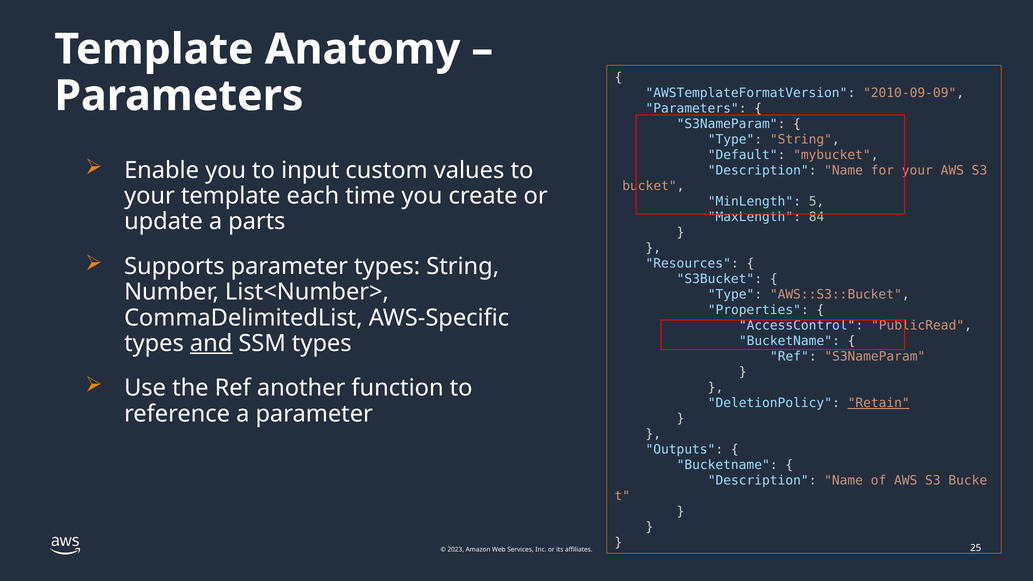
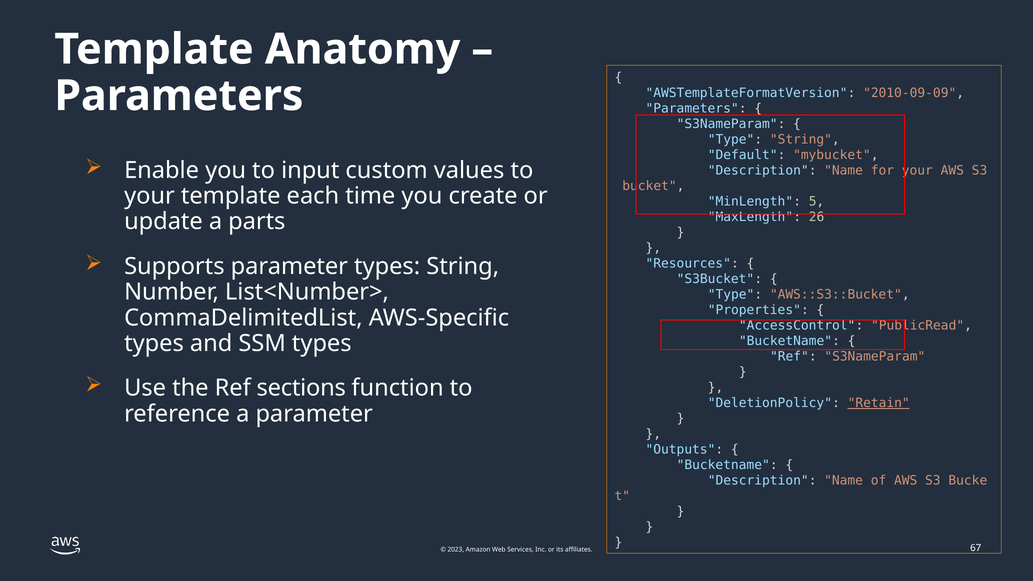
84: 84 -> 26
and underline: present -> none
another: another -> sections
25: 25 -> 67
